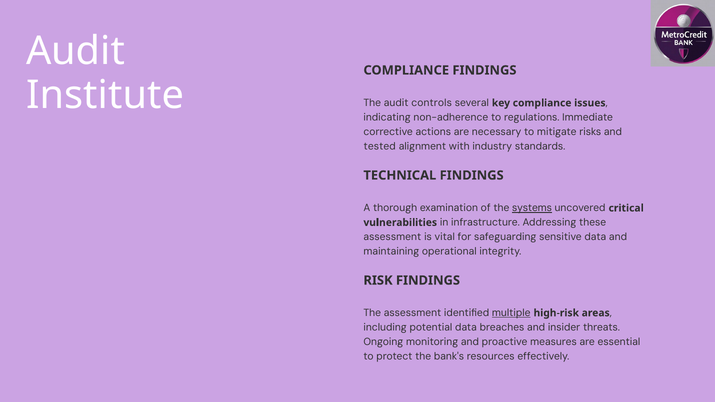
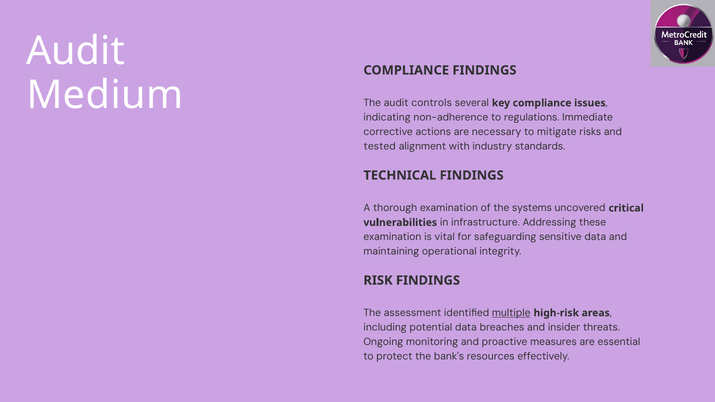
Institute: Institute -> Medium
systems underline: present -> none
assessment at (392, 237): assessment -> examination
